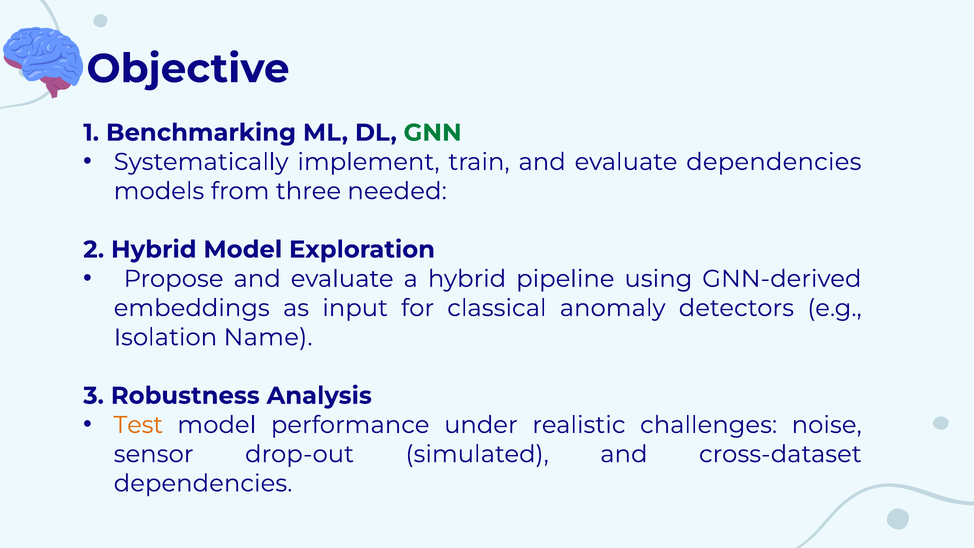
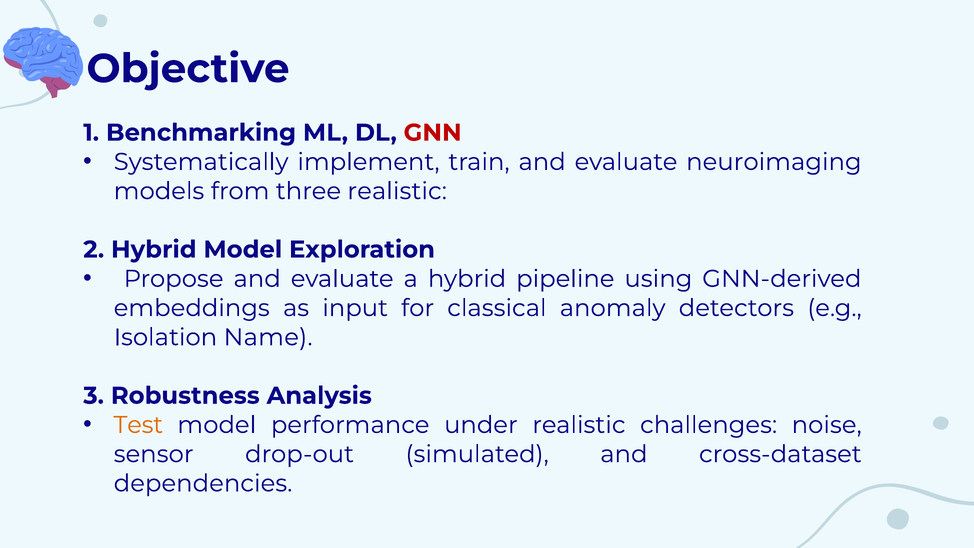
GNN colour: green -> red
evaluate dependencies: dependencies -> neuroimaging
three needed: needed -> realistic
